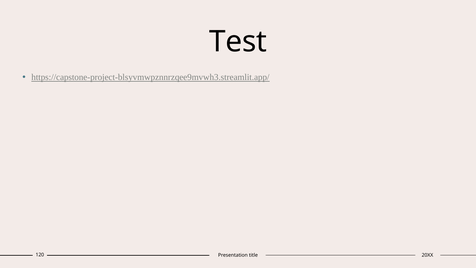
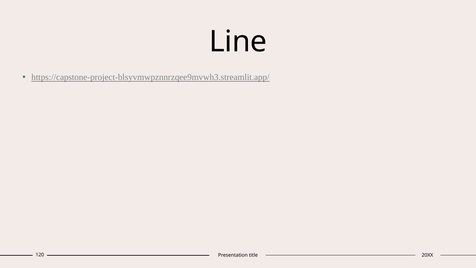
Test: Test -> Line
